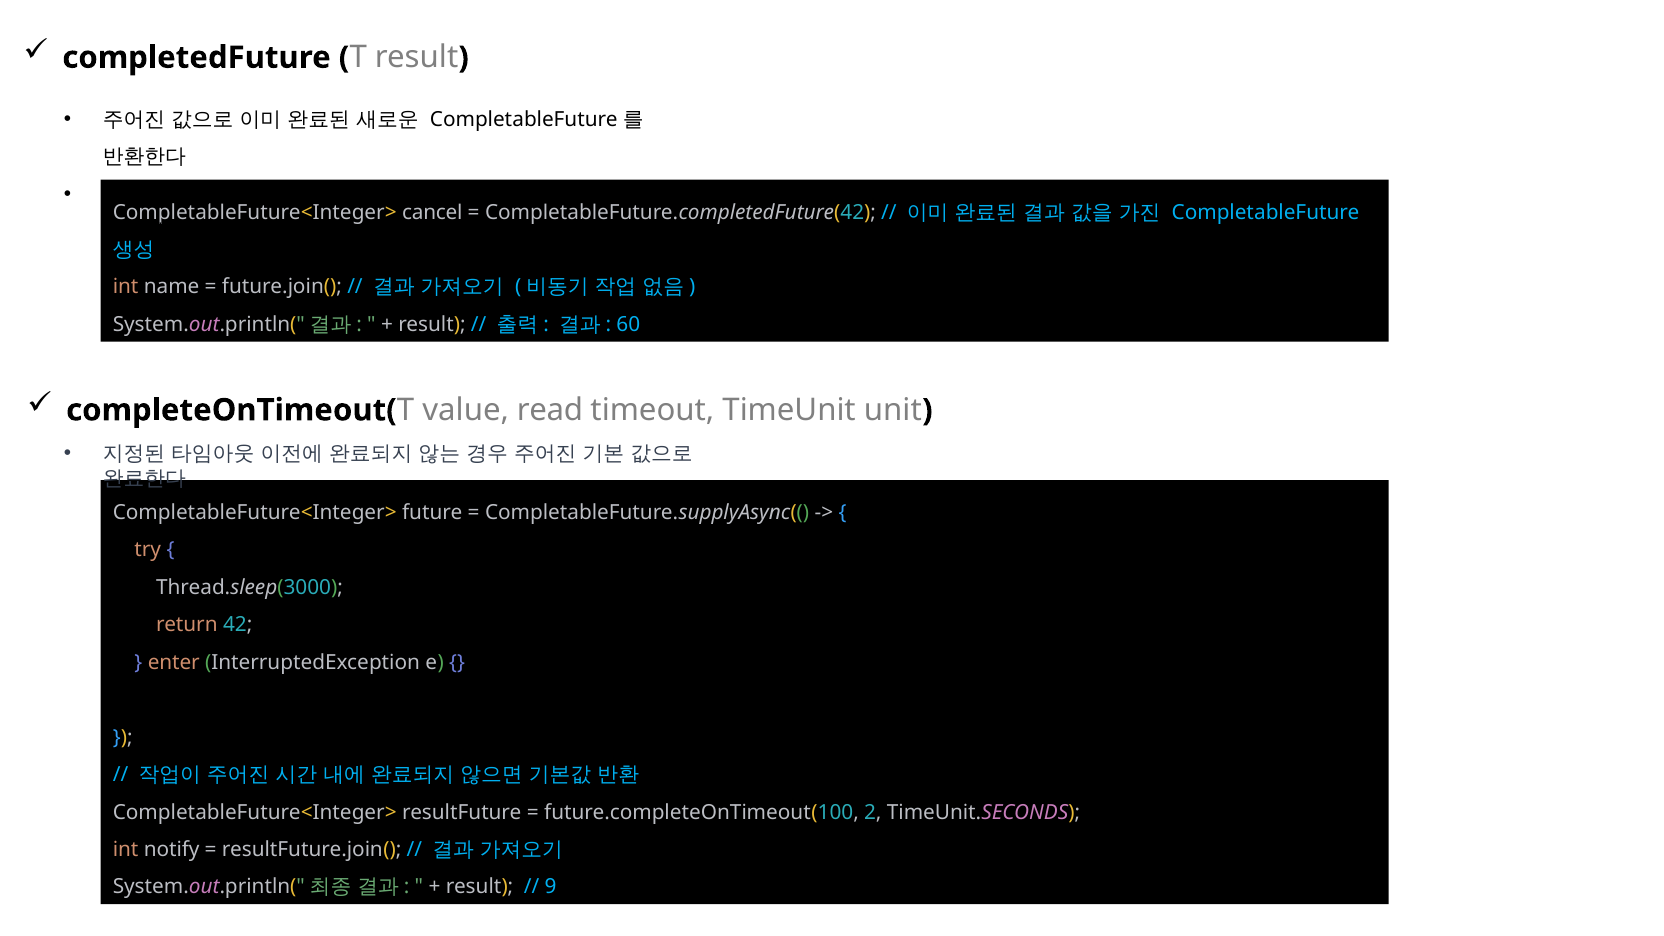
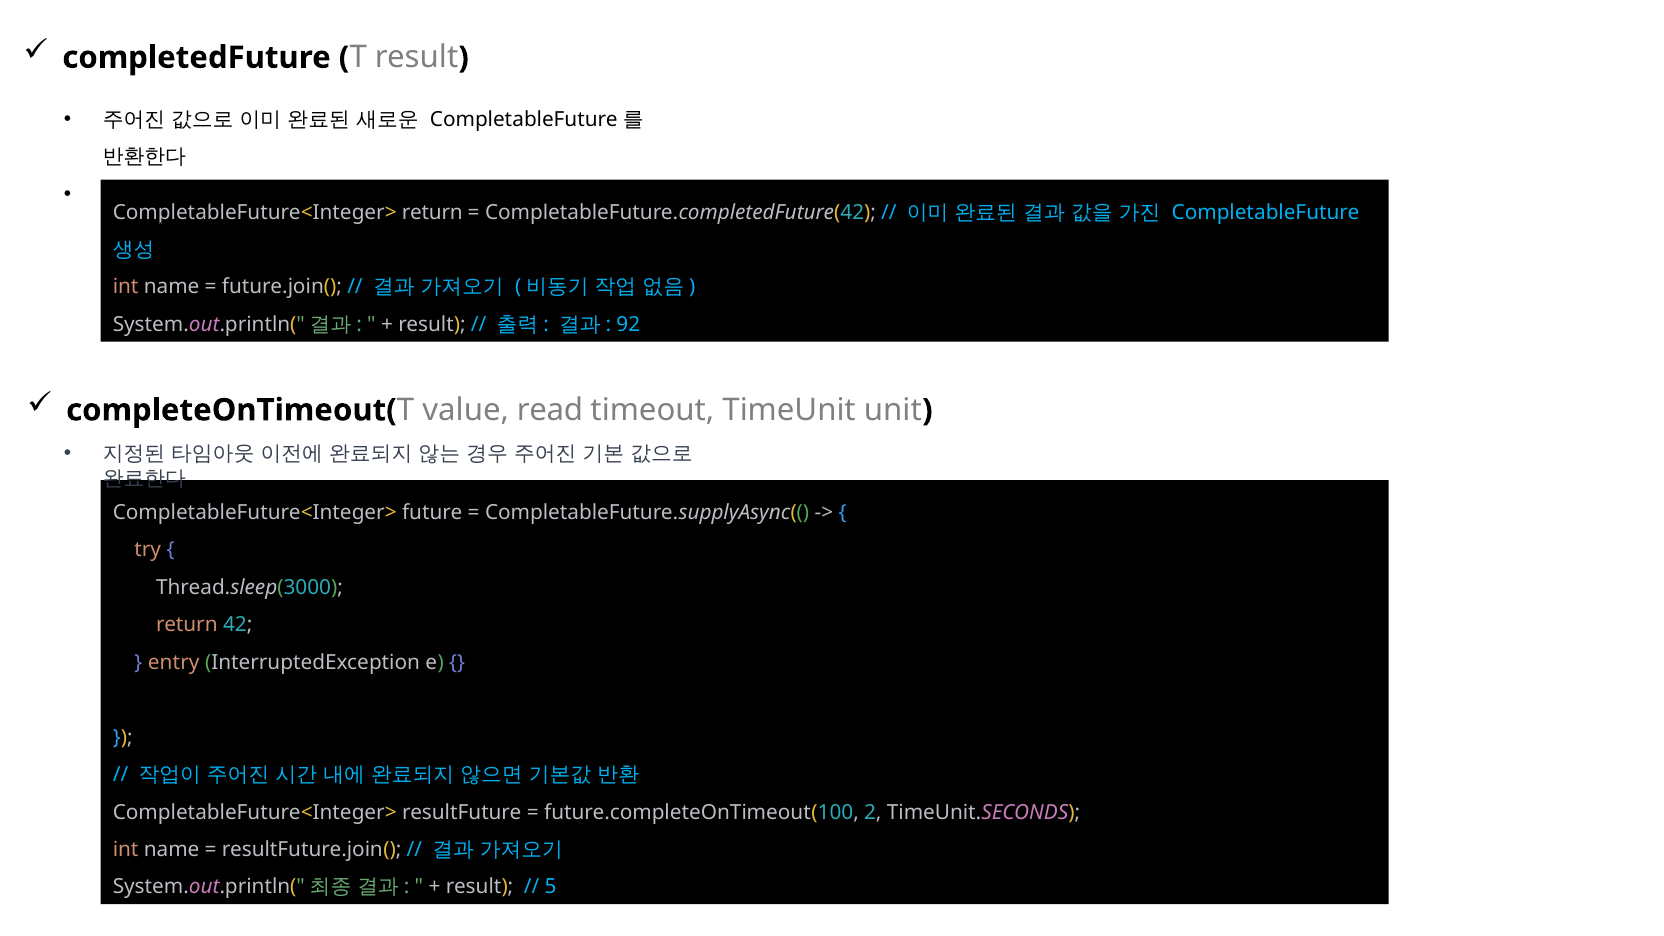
CompletableFuture<Integer> cancel: cancel -> return
60: 60 -> 92
enter: enter -> entry
notify at (172, 850): notify -> name
9: 9 -> 5
